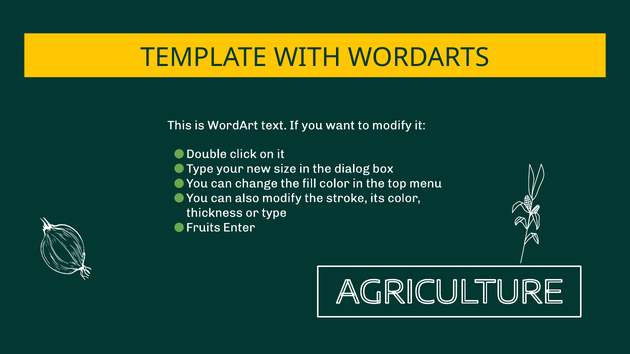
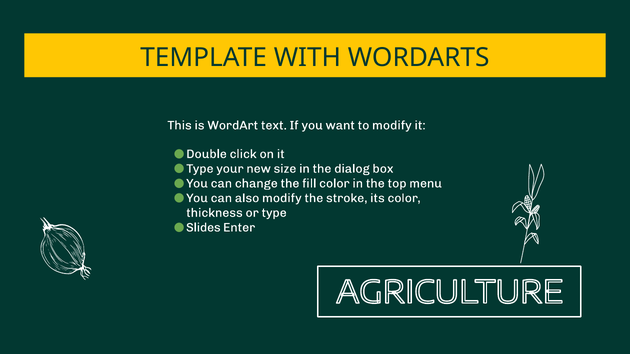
Fruits: Fruits -> Slides
